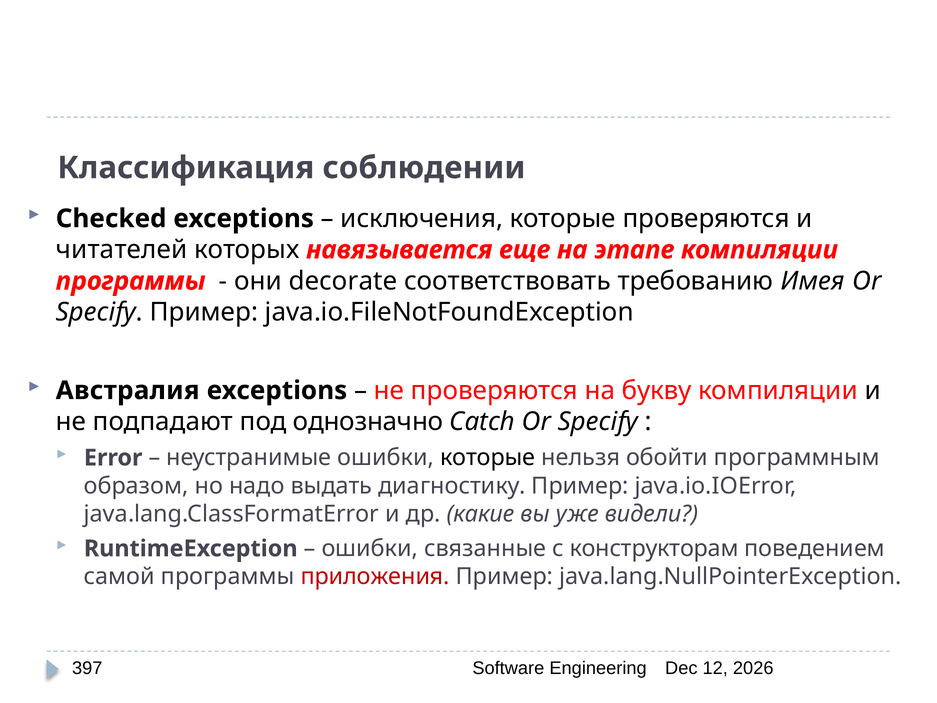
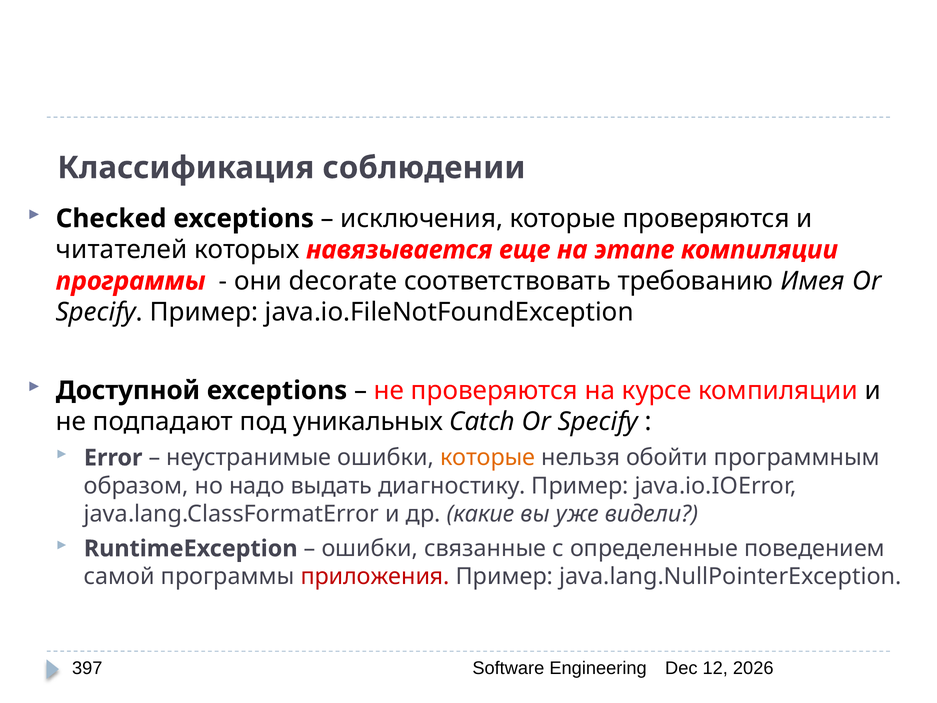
Австралия: Австралия -> Доступной
букву: букву -> курсе
однозначно: однозначно -> уникальных
которые at (488, 458) colour: black -> orange
конструкторам: конструкторам -> определенные
